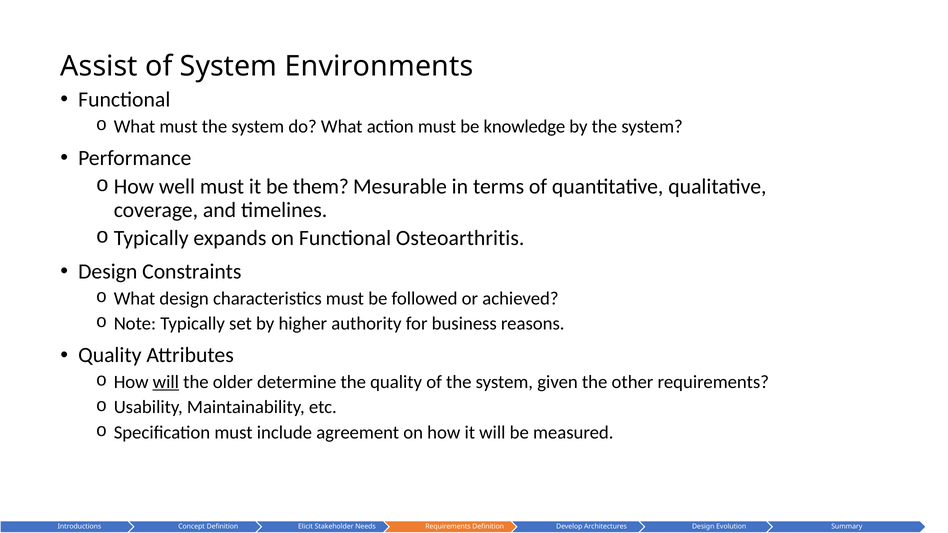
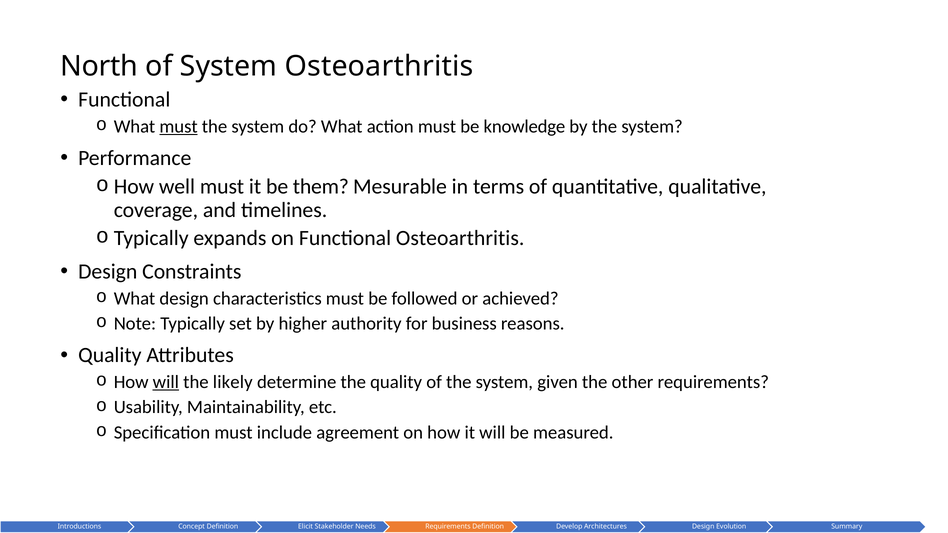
Assist: Assist -> North
System Environments: Environments -> Osteoarthritis
must at (179, 126) underline: none -> present
older: older -> likely
